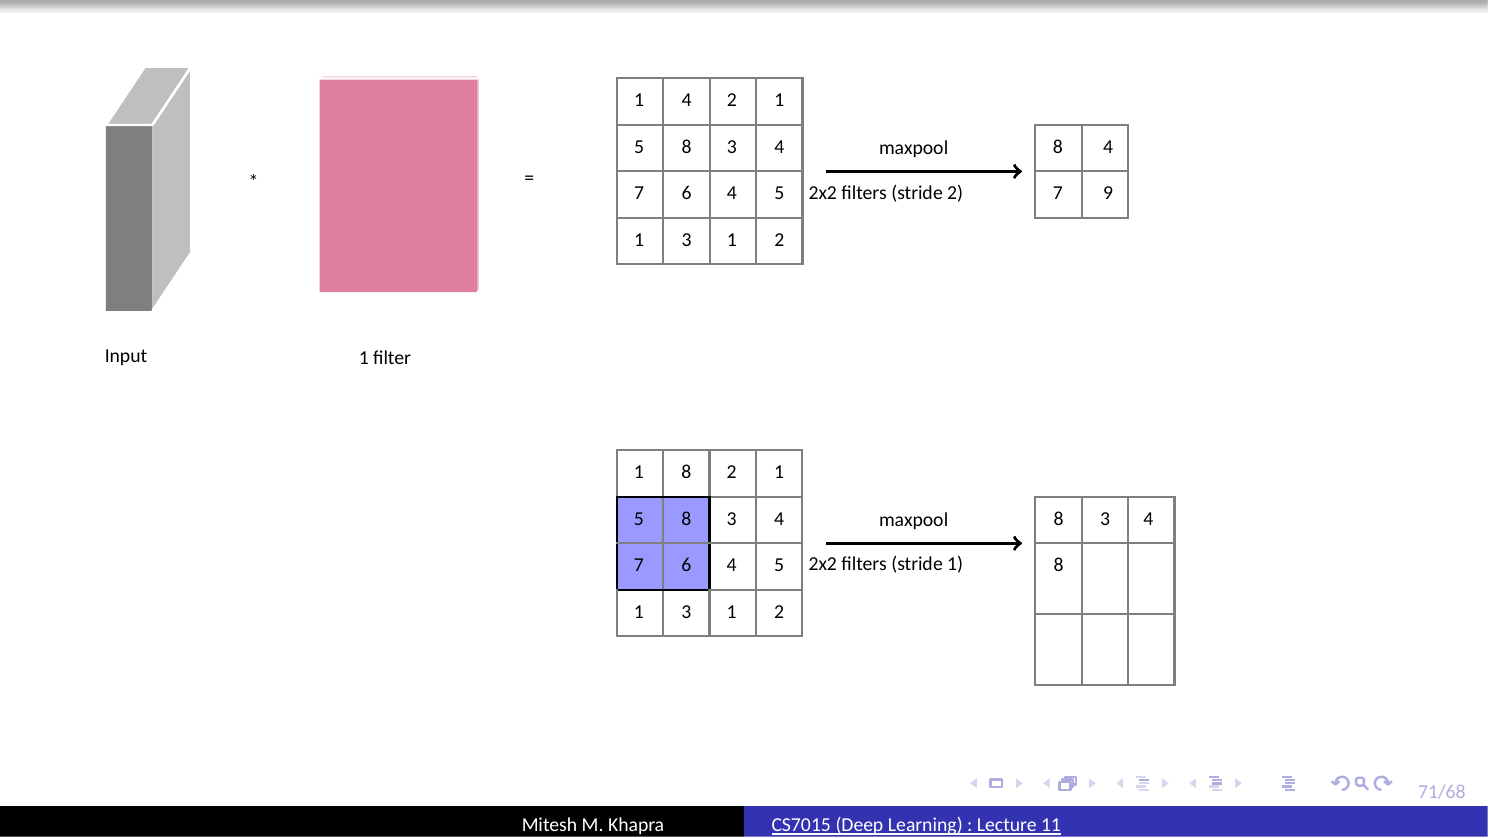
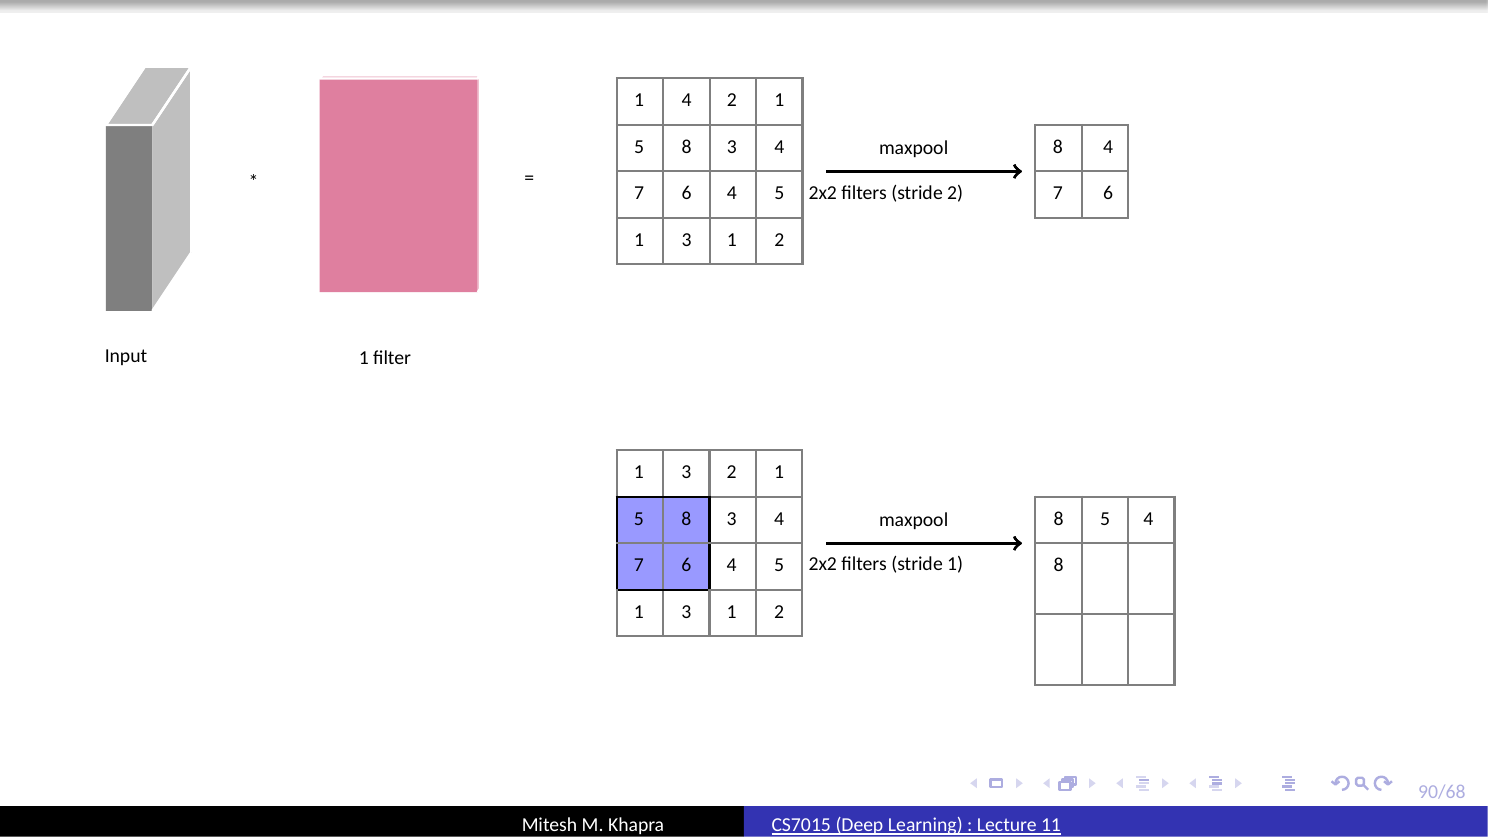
9 at (1108, 193): 9 -> 6
8 at (686, 472): 8 -> 3
3 at (1105, 519): 3 -> 5
71/68: 71/68 -> 90/68
